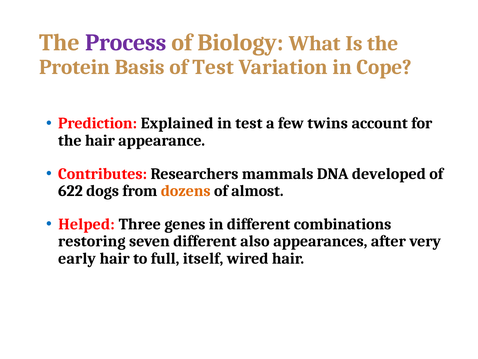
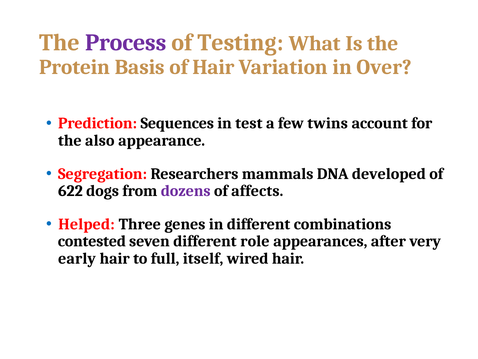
Biology: Biology -> Testing
of Test: Test -> Hair
Cope: Cope -> Over
Explained: Explained -> Sequences
the hair: hair -> also
Contributes: Contributes -> Segregation
dozens colour: orange -> purple
almost: almost -> affects
restoring: restoring -> contested
also: also -> role
